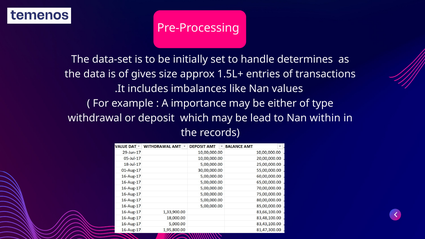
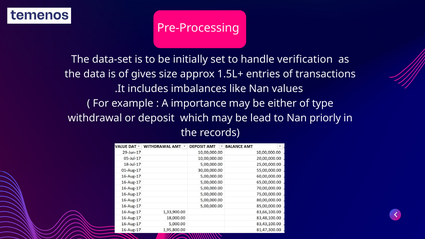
determines: determines -> verification
within: within -> priorly
